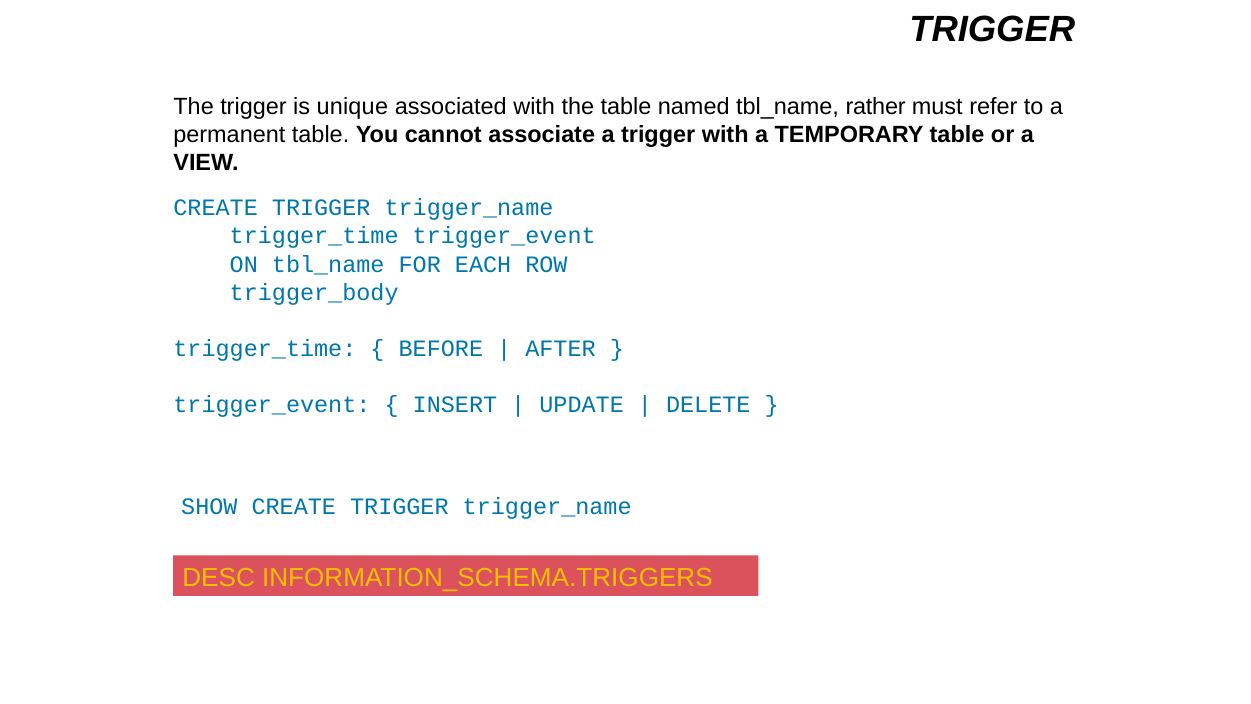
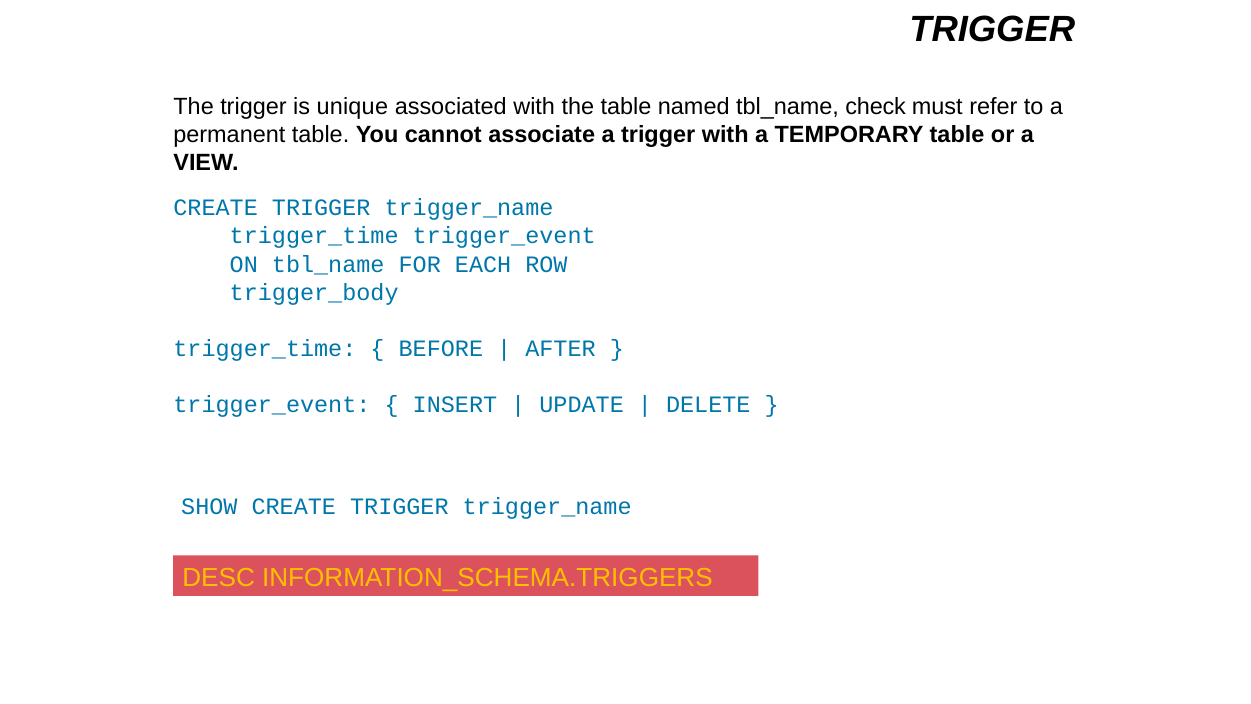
rather: rather -> check
